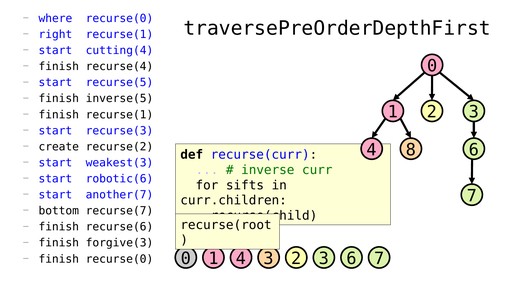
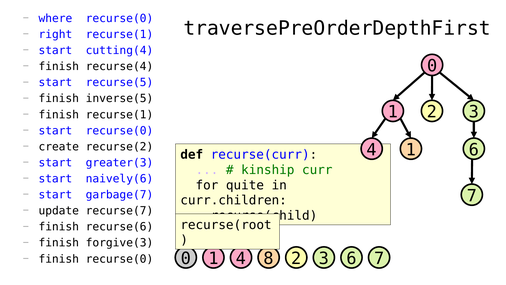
start recurse(3: recurse(3 -> recurse(0
4 8: 8 -> 1
weakest(3: weakest(3 -> greater(3
inverse: inverse -> kinship
robotic(6: robotic(6 -> naively(6
sifts: sifts -> quite
another(7: another(7 -> garbage(7
bottom: bottom -> update
4 3: 3 -> 8
